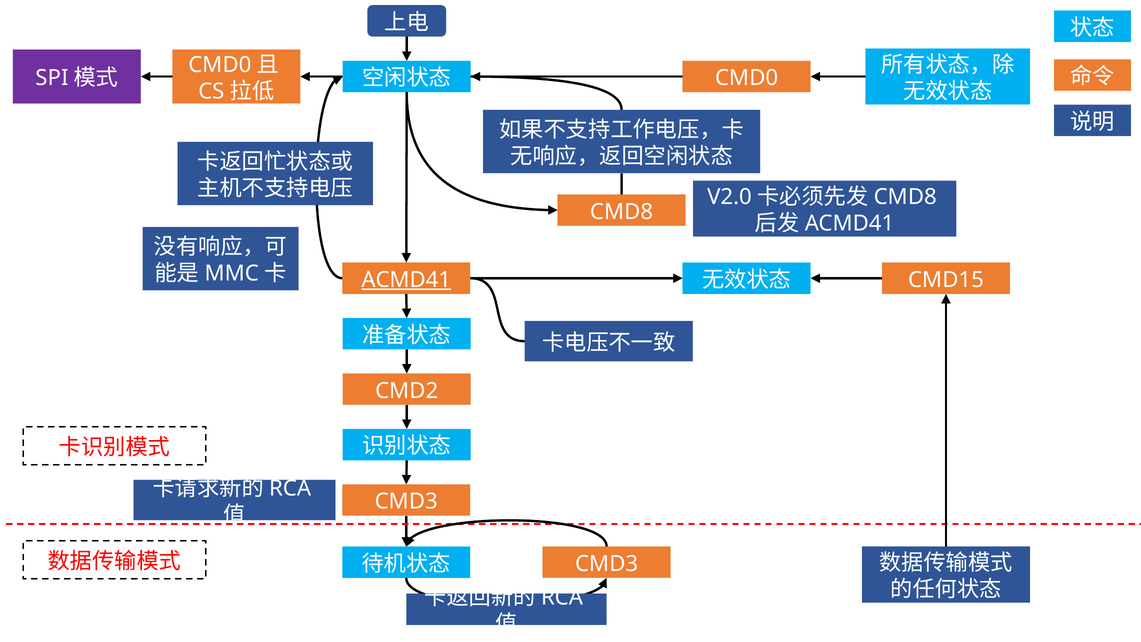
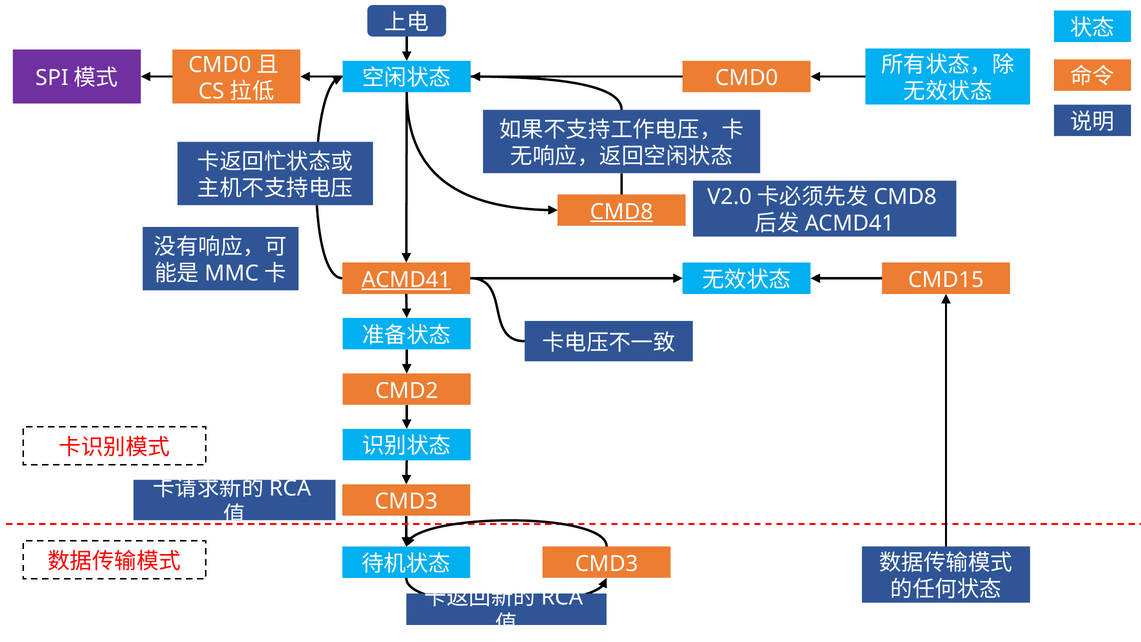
CMD8 underline: none -> present
